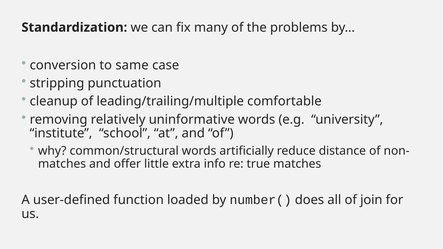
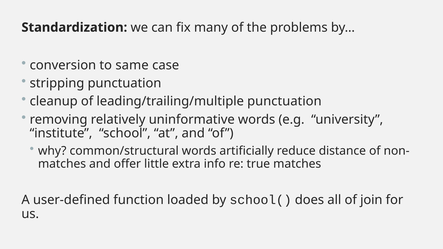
leading/trailing/multiple comfortable: comfortable -> punctuation
number(: number( -> school(
